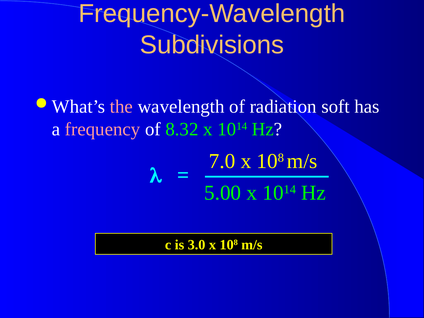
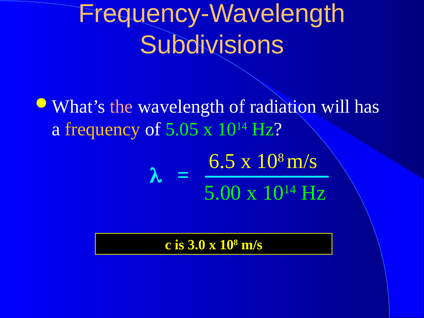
soft: soft -> will
frequency colour: pink -> yellow
8.32: 8.32 -> 5.05
7.0: 7.0 -> 6.5
